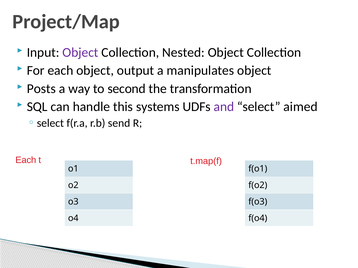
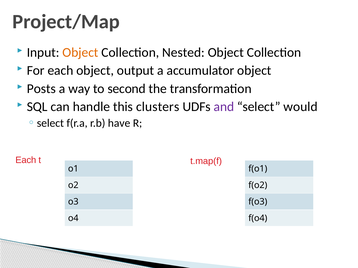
Object at (80, 53) colour: purple -> orange
manipulates: manipulates -> accumulator
systems: systems -> clusters
aimed: aimed -> would
send: send -> have
